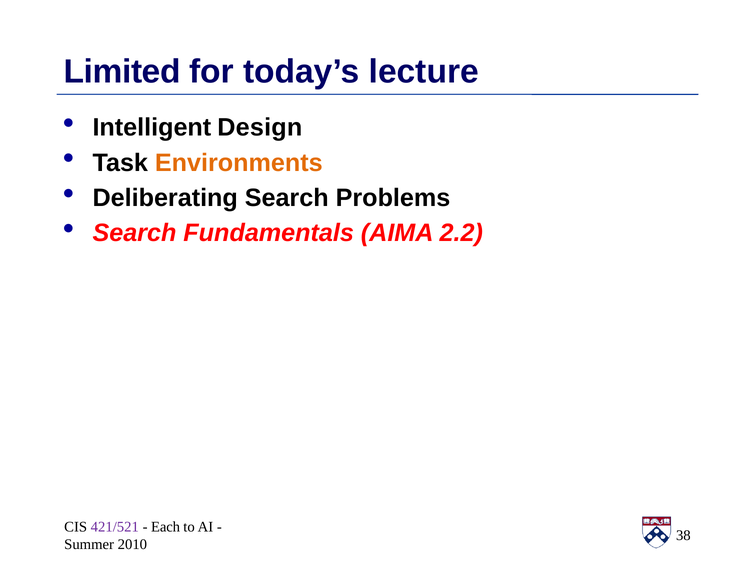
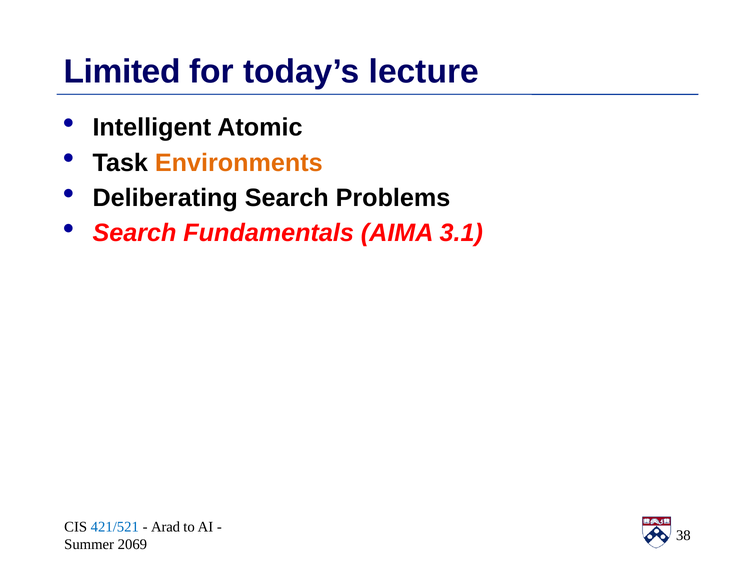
Design: Design -> Atomic
2.2: 2.2 -> 3.1
421/521 colour: purple -> blue
Each: Each -> Arad
2010: 2010 -> 2069
